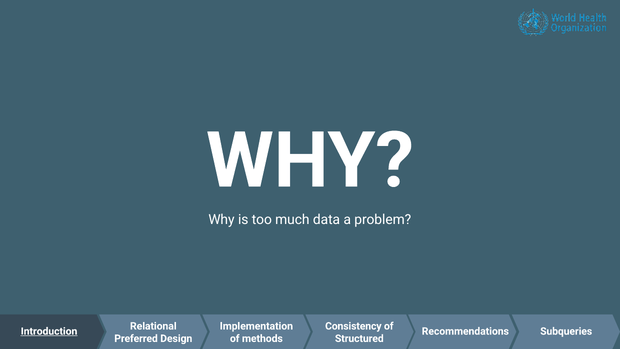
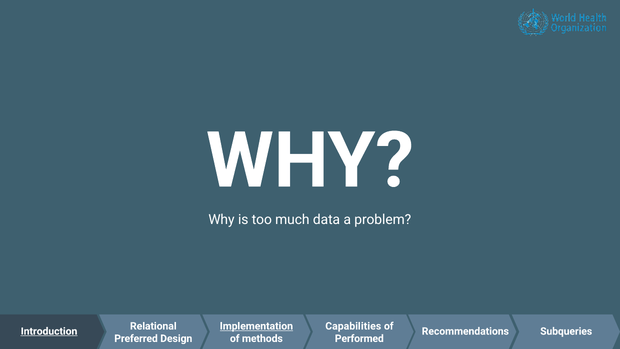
Implementation underline: none -> present
Consistency: Consistency -> Capabilities
Structured: Structured -> Performed
